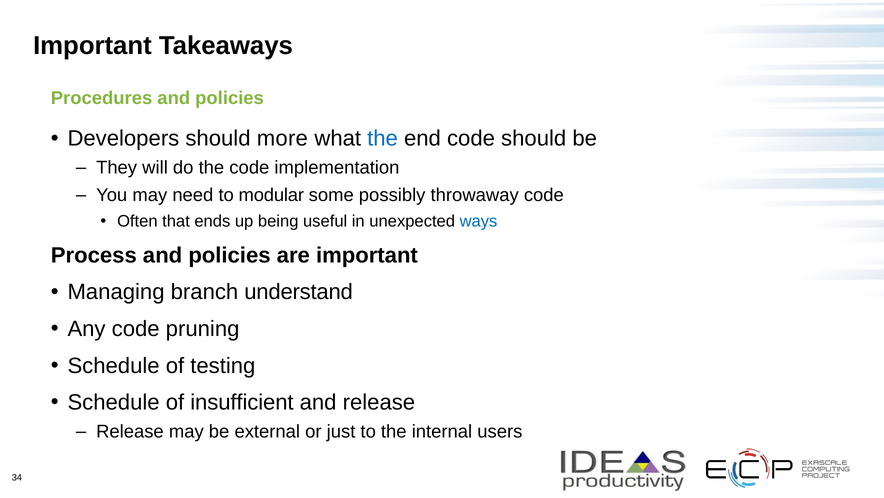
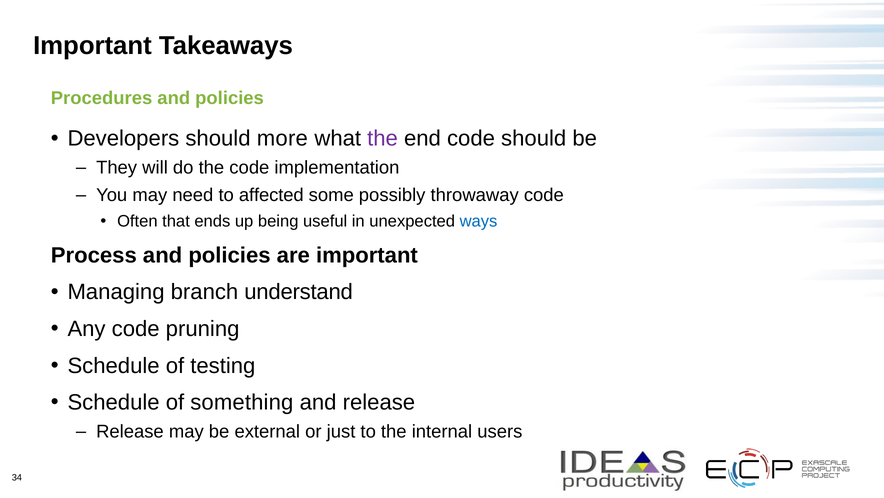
the at (383, 138) colour: blue -> purple
modular: modular -> affected
insufficient: insufficient -> something
